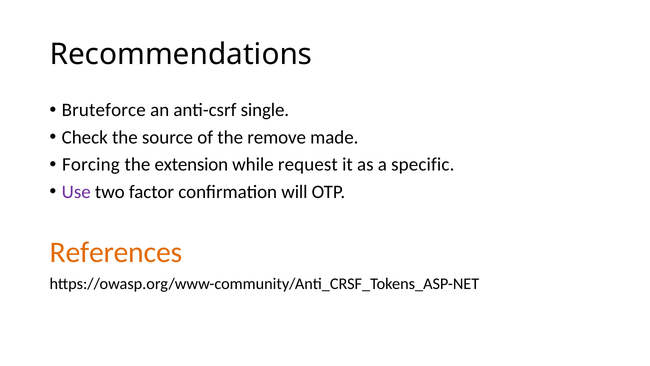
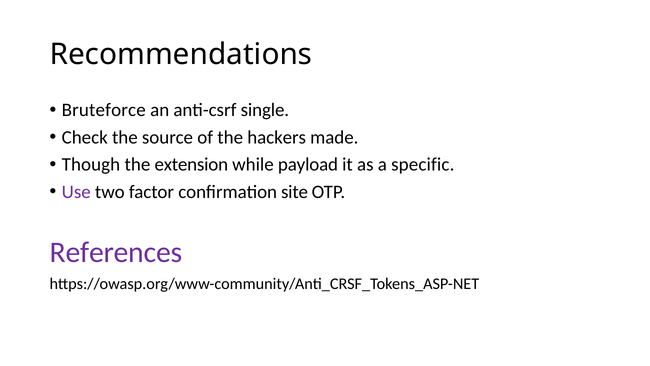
remove: remove -> hackers
Forcing: Forcing -> Though
request: request -> payload
will: will -> site
References colour: orange -> purple
